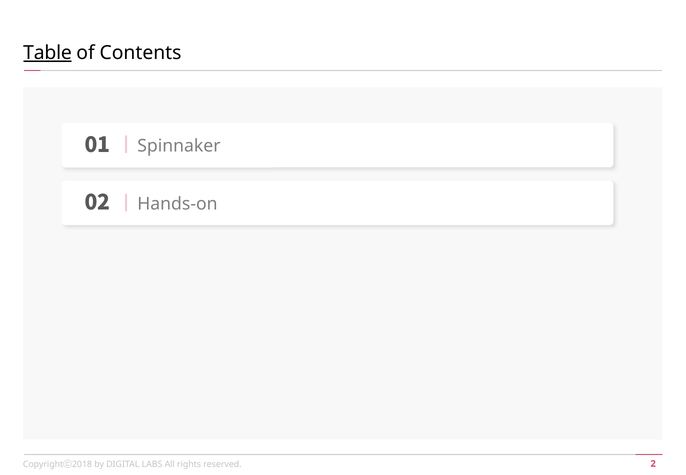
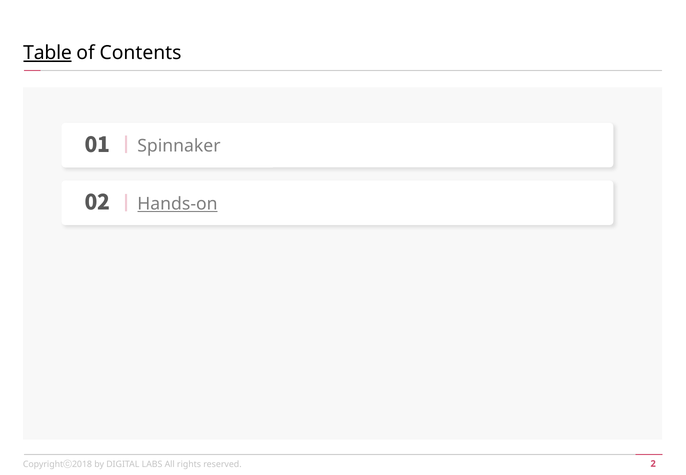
Hands-on underline: none -> present
